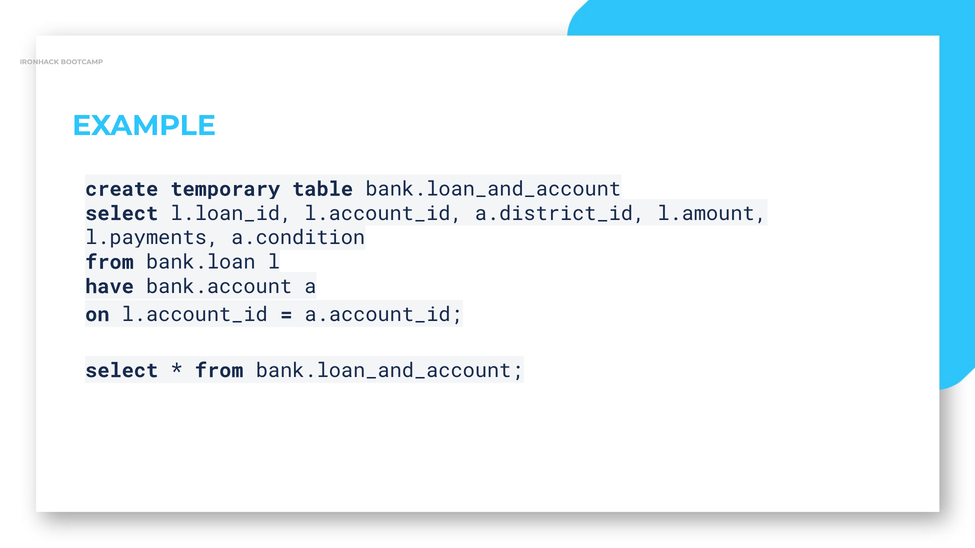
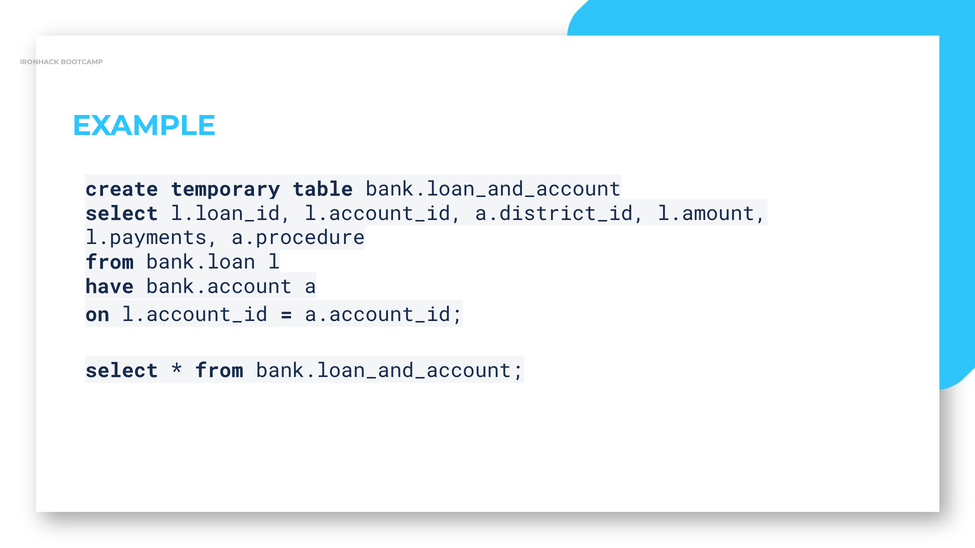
a.condition: a.condition -> a.procedure
